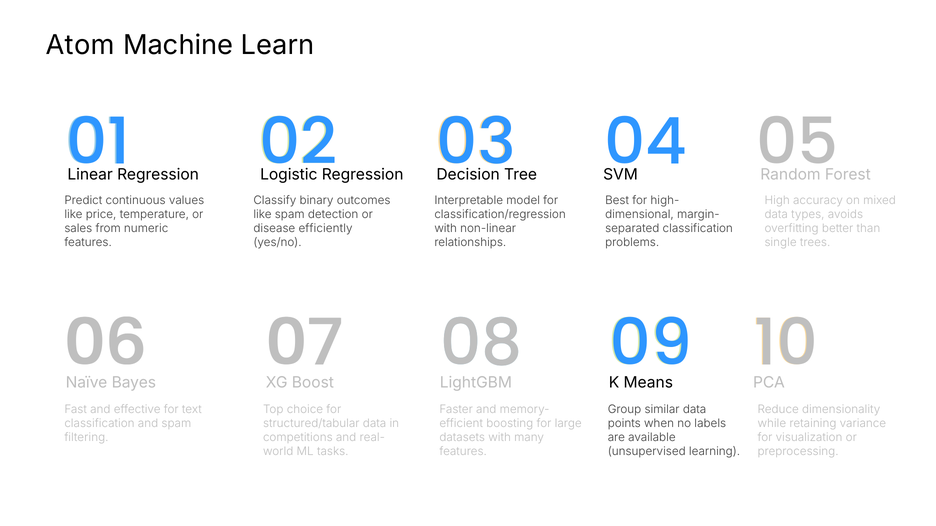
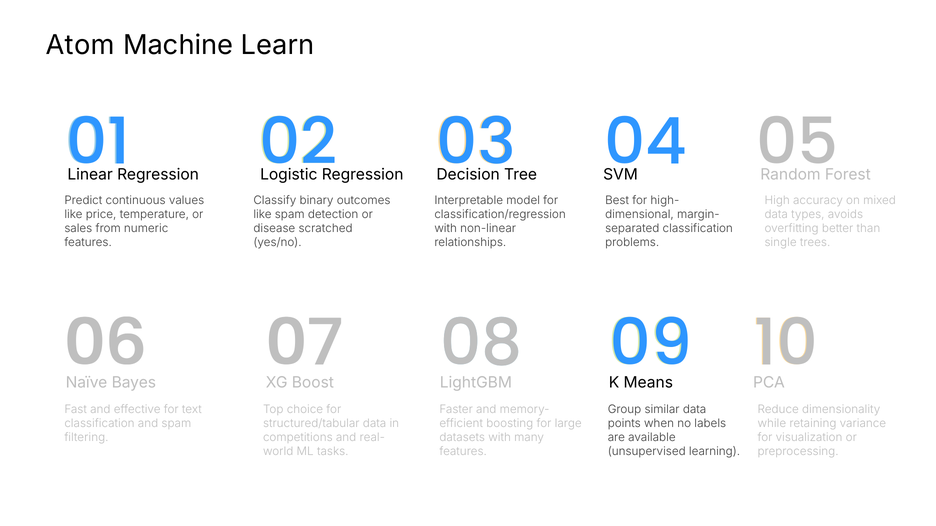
efficiently: efficiently -> scratched
